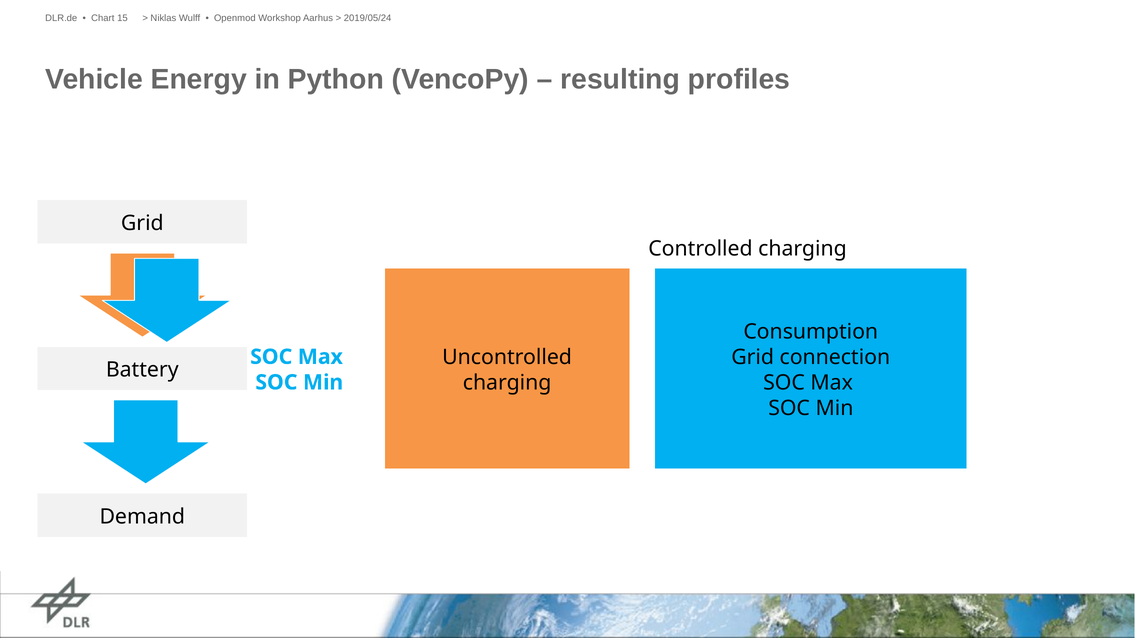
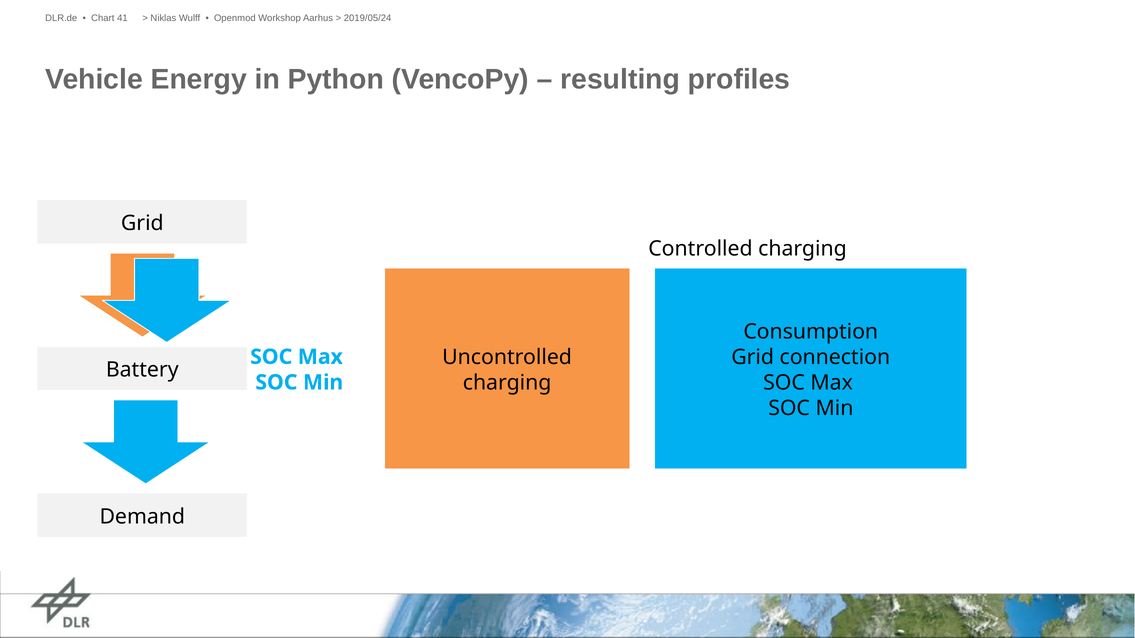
15: 15 -> 41
